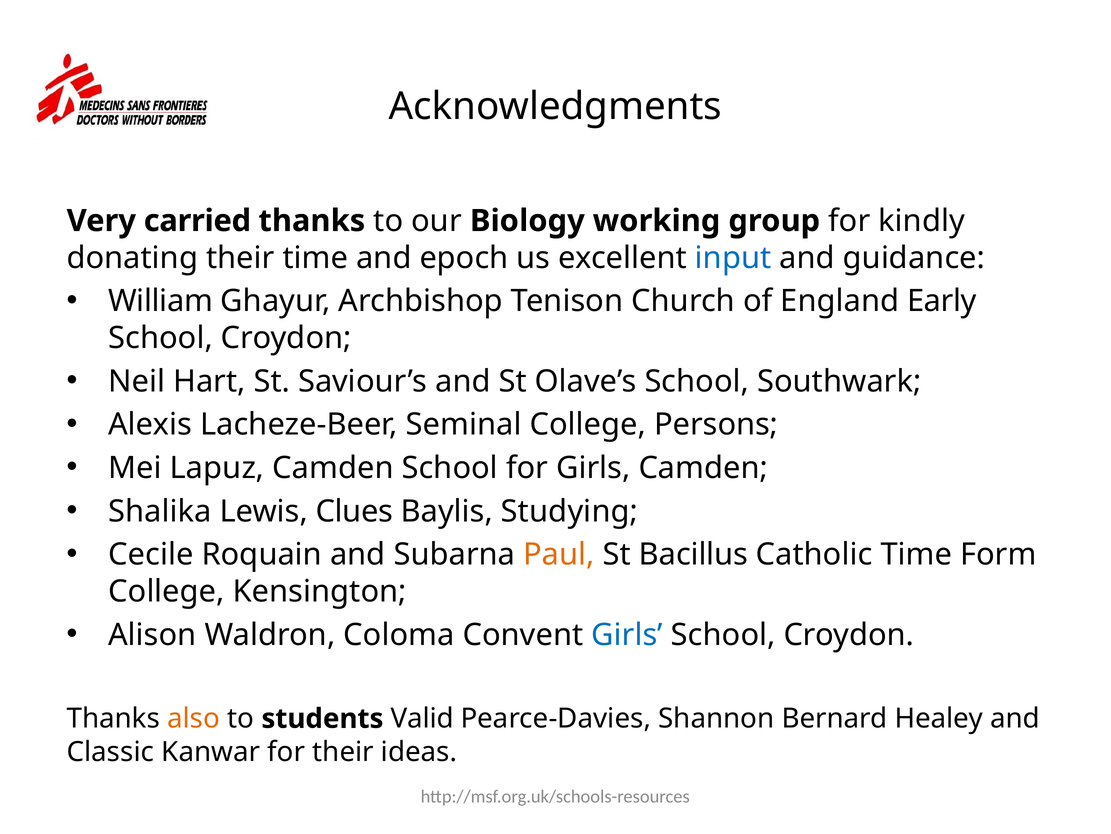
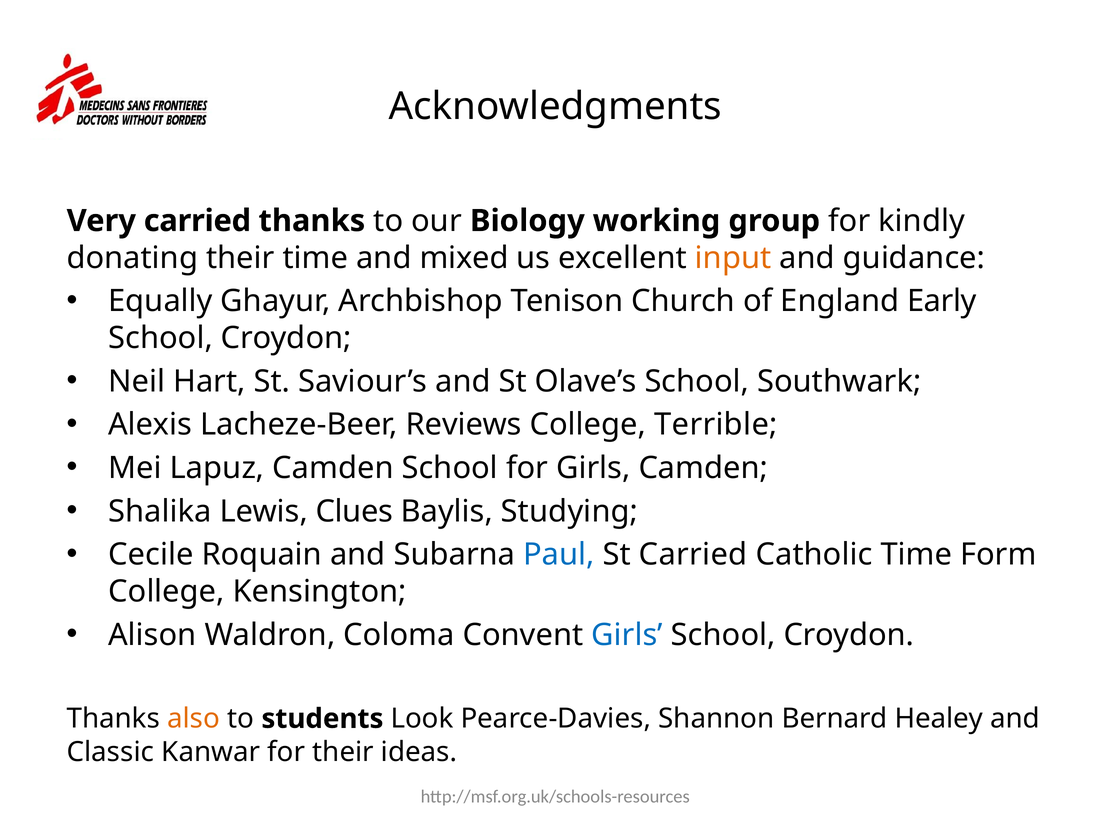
epoch: epoch -> mixed
input colour: blue -> orange
William: William -> Equally
Seminal: Seminal -> Reviews
Persons: Persons -> Terrible
Paul colour: orange -> blue
St Bacillus: Bacillus -> Carried
Valid: Valid -> Look
